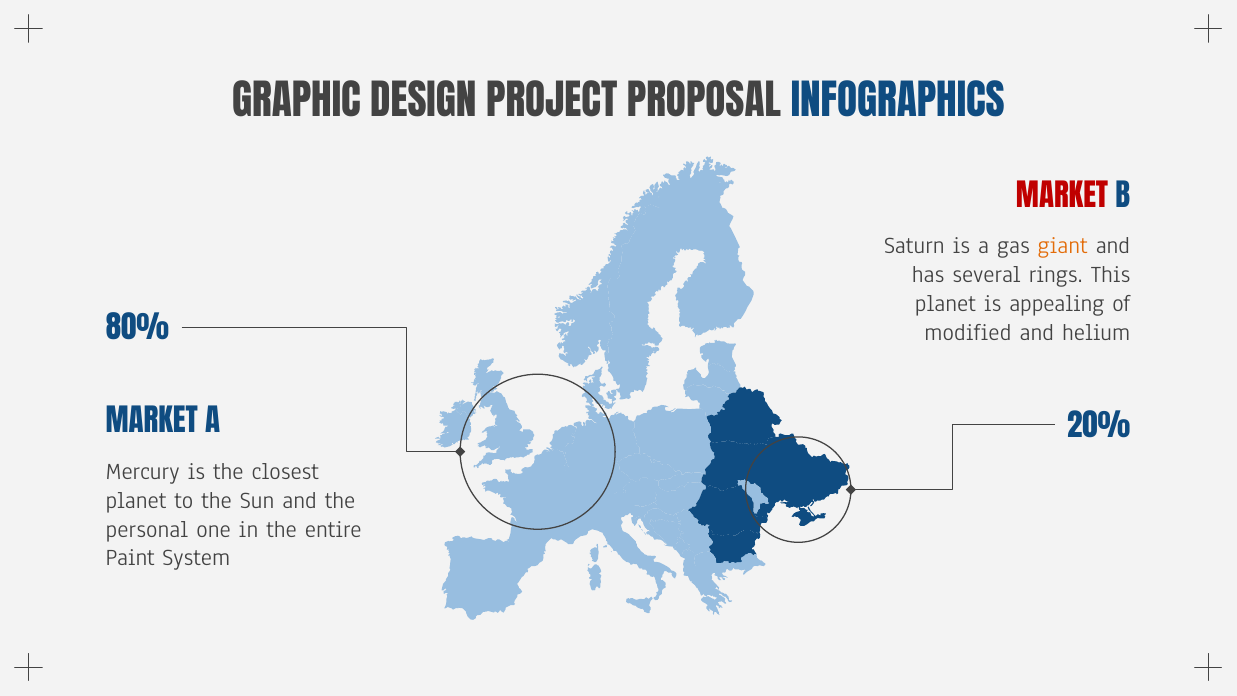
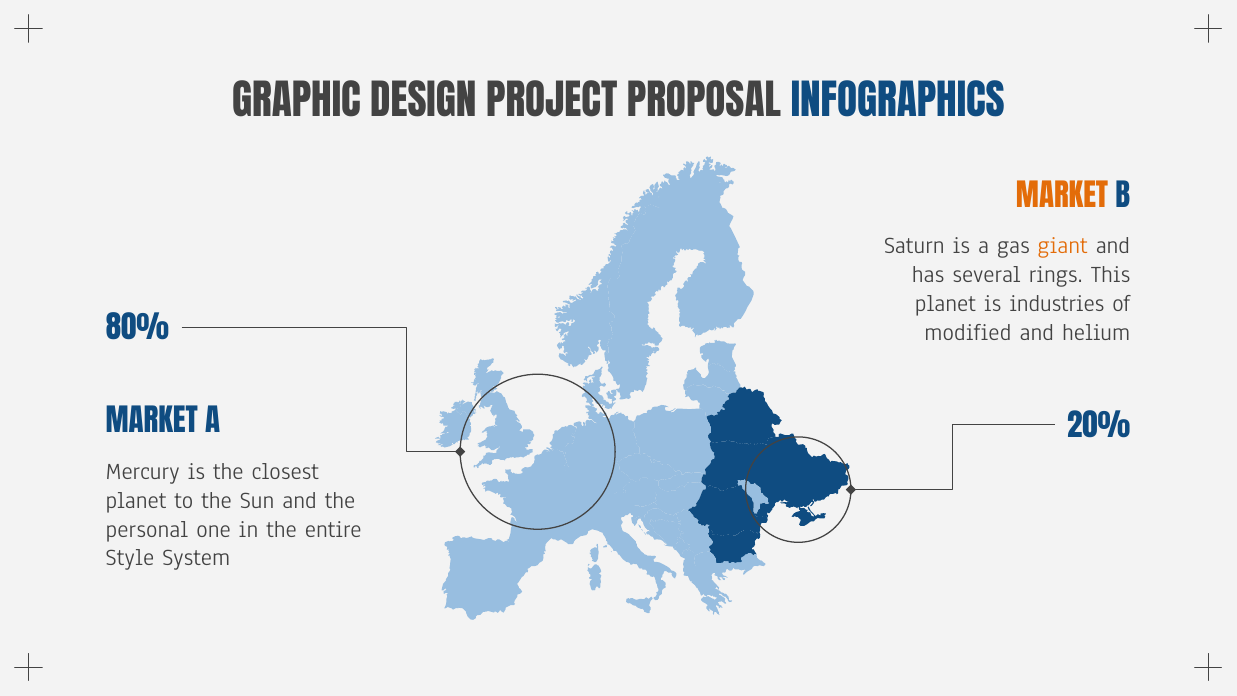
MARKET at (1062, 197) colour: red -> orange
appealing: appealing -> industries
Paint: Paint -> Style
